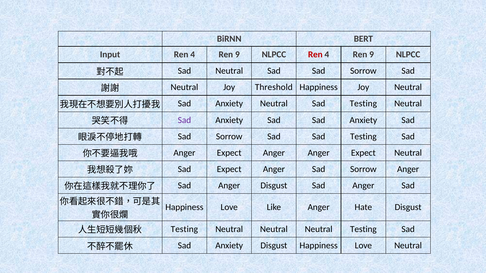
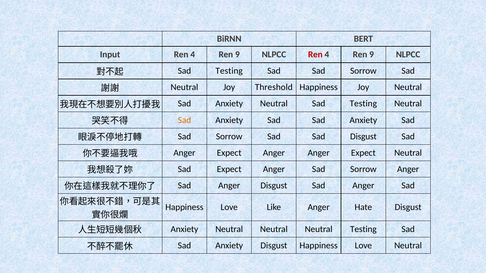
Neutral at (229, 71): Neutral -> Testing
Sad at (184, 120) colour: purple -> orange
Sad Sad Testing: Testing -> Disgust
Testing at (184, 229): Testing -> Anxiety
